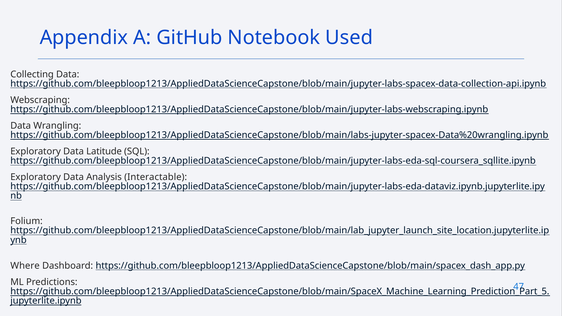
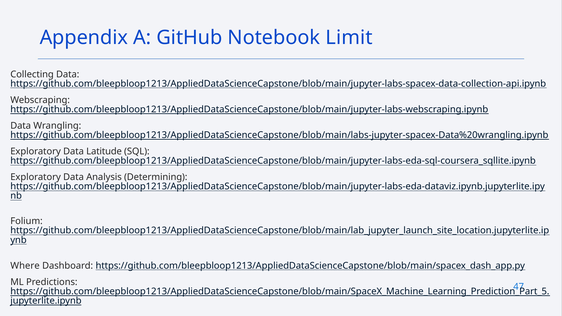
Used: Used -> Limit
Interactable: Interactable -> Determining
